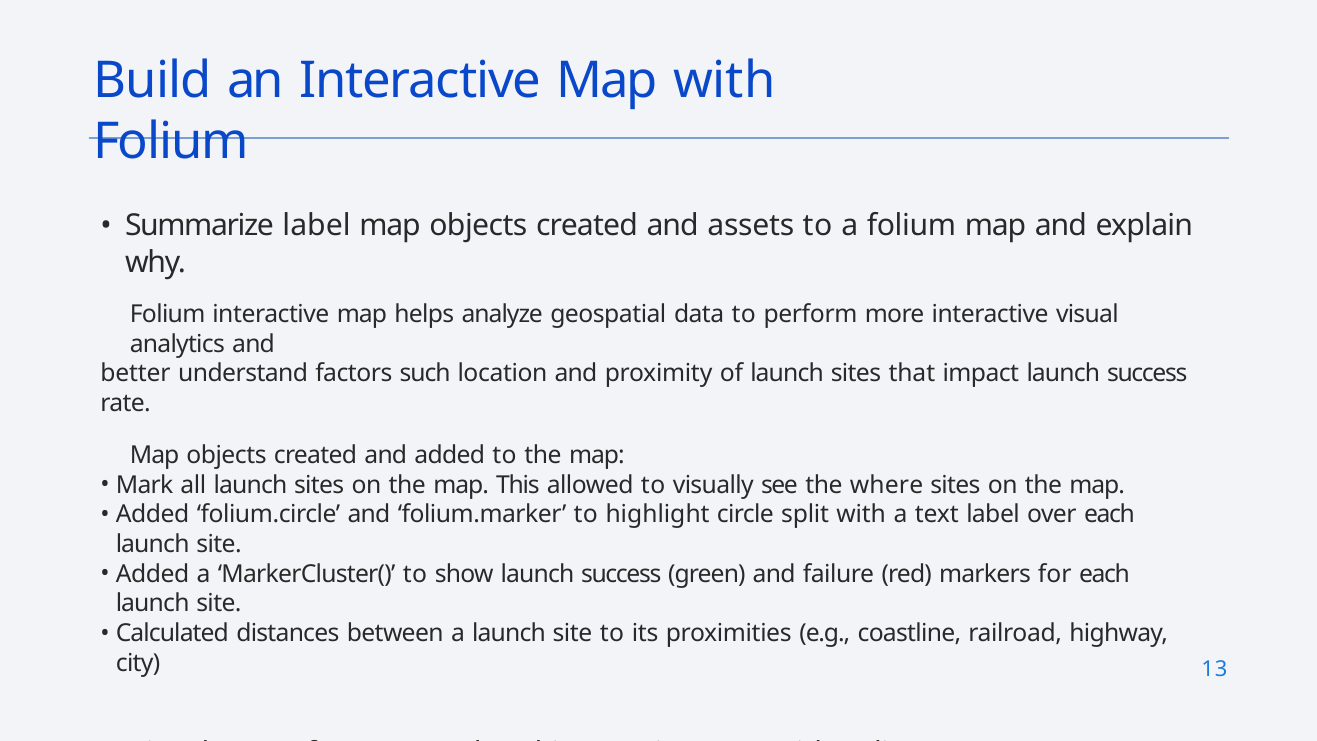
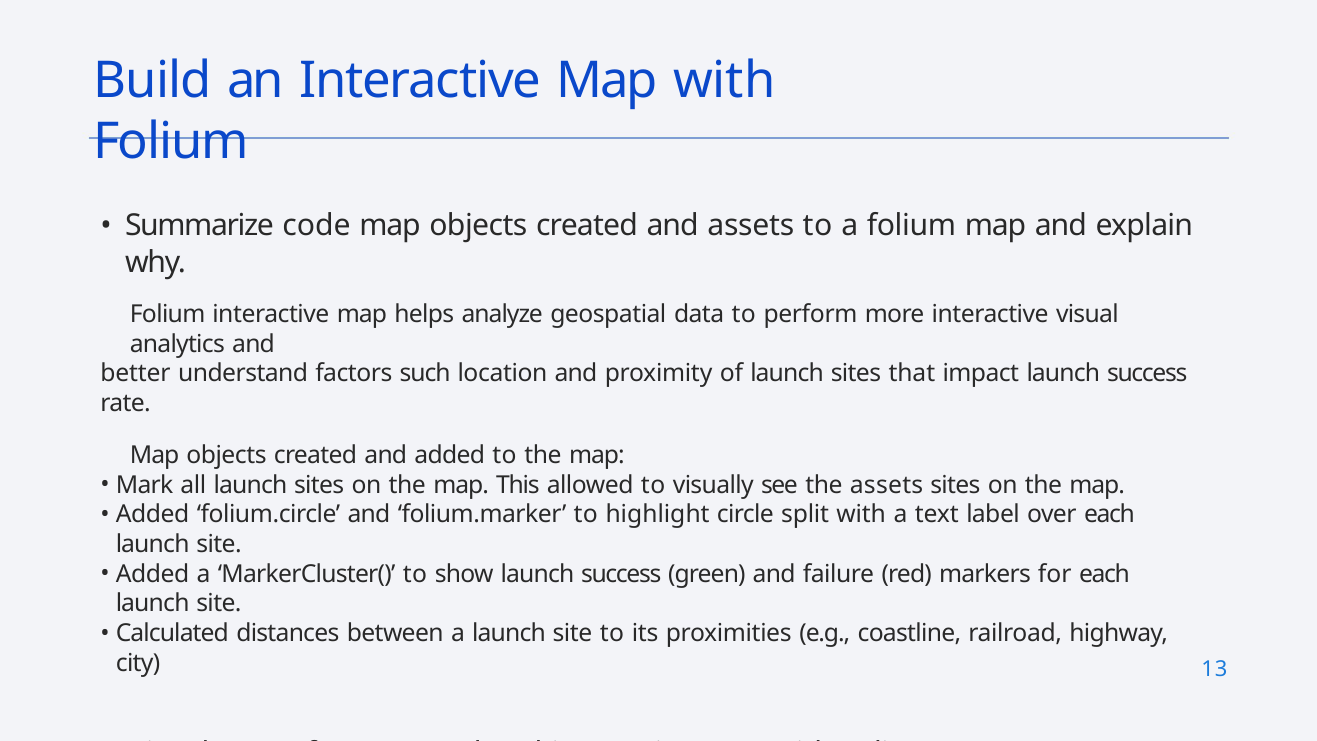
Summarize label: label -> code
the where: where -> assets
